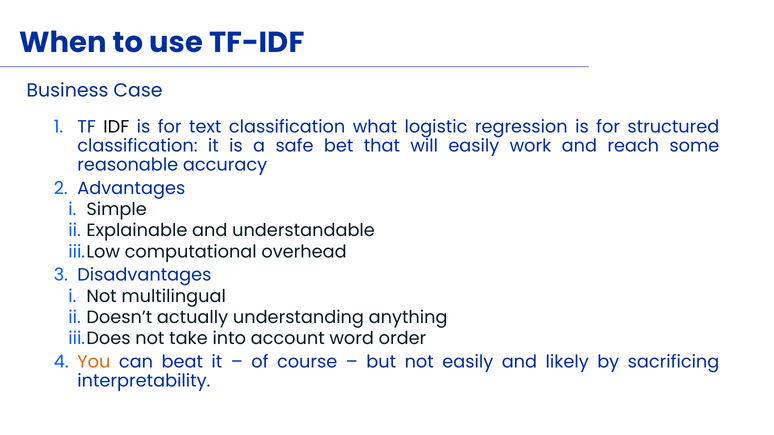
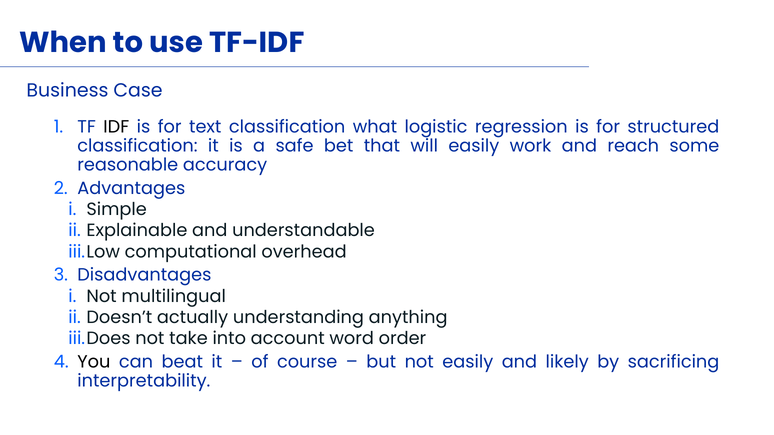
You colour: orange -> black
